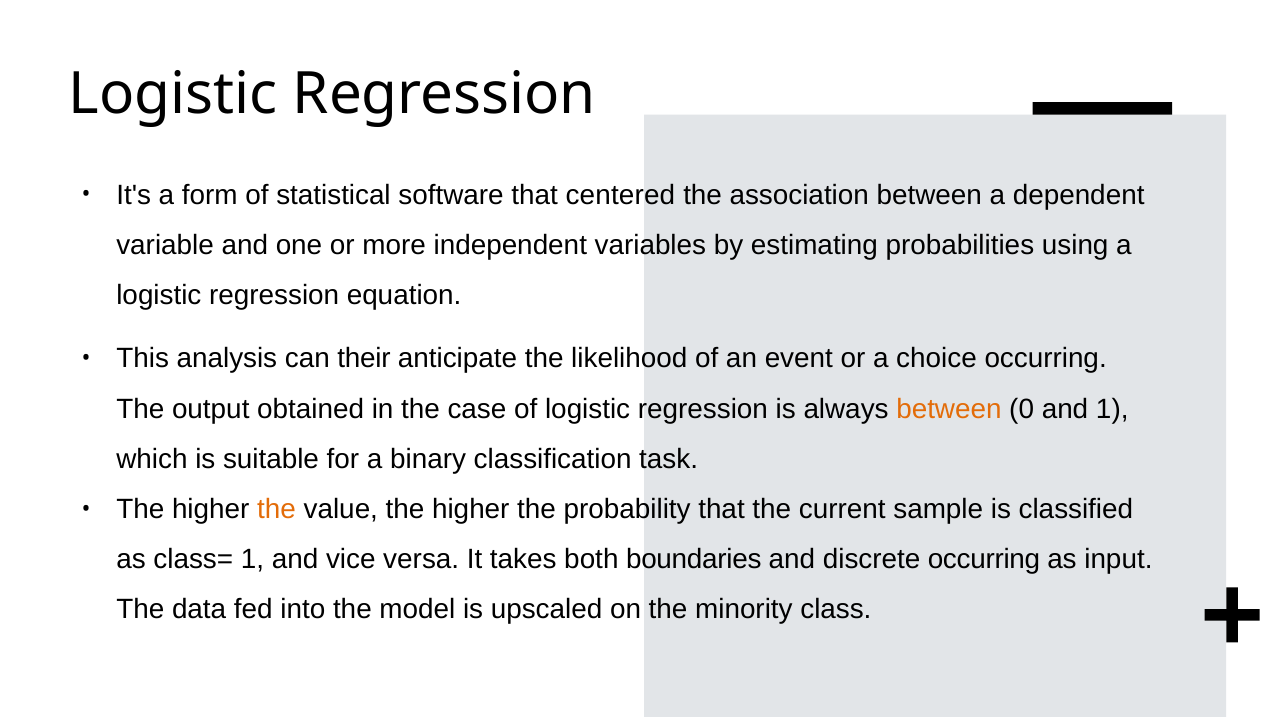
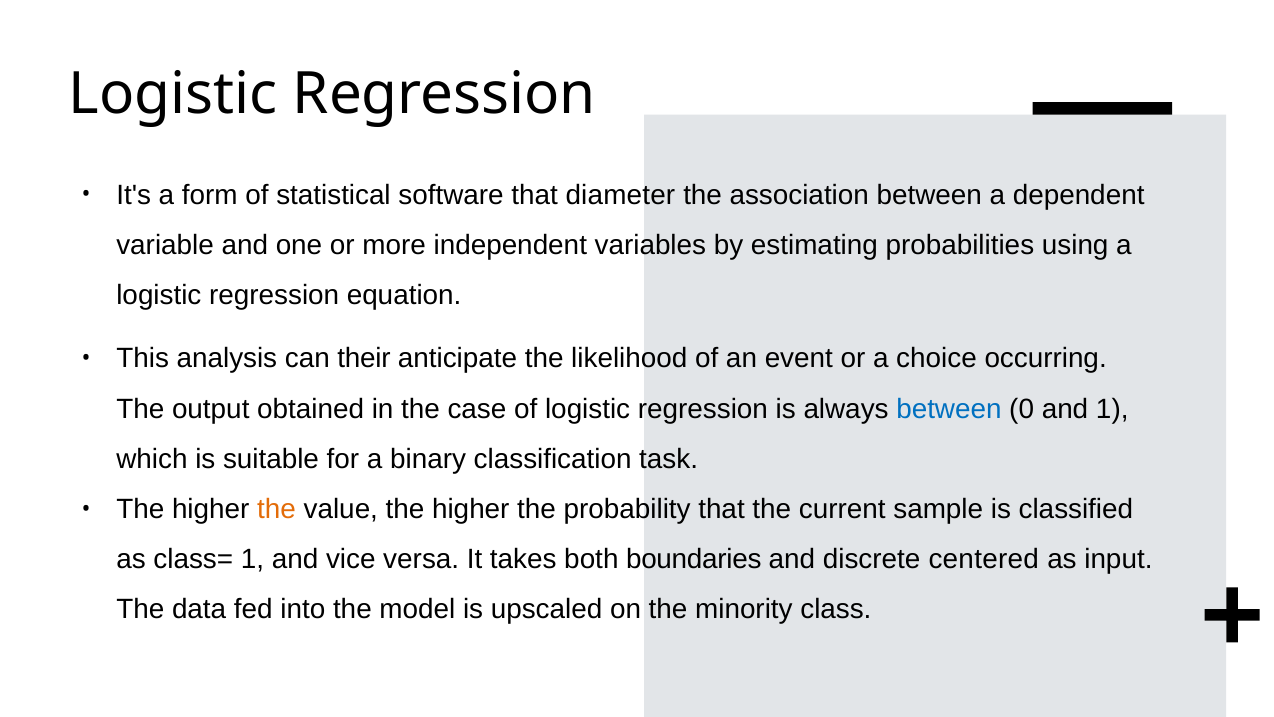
centered: centered -> diameter
between at (949, 409) colour: orange -> blue
discrete occurring: occurring -> centered
